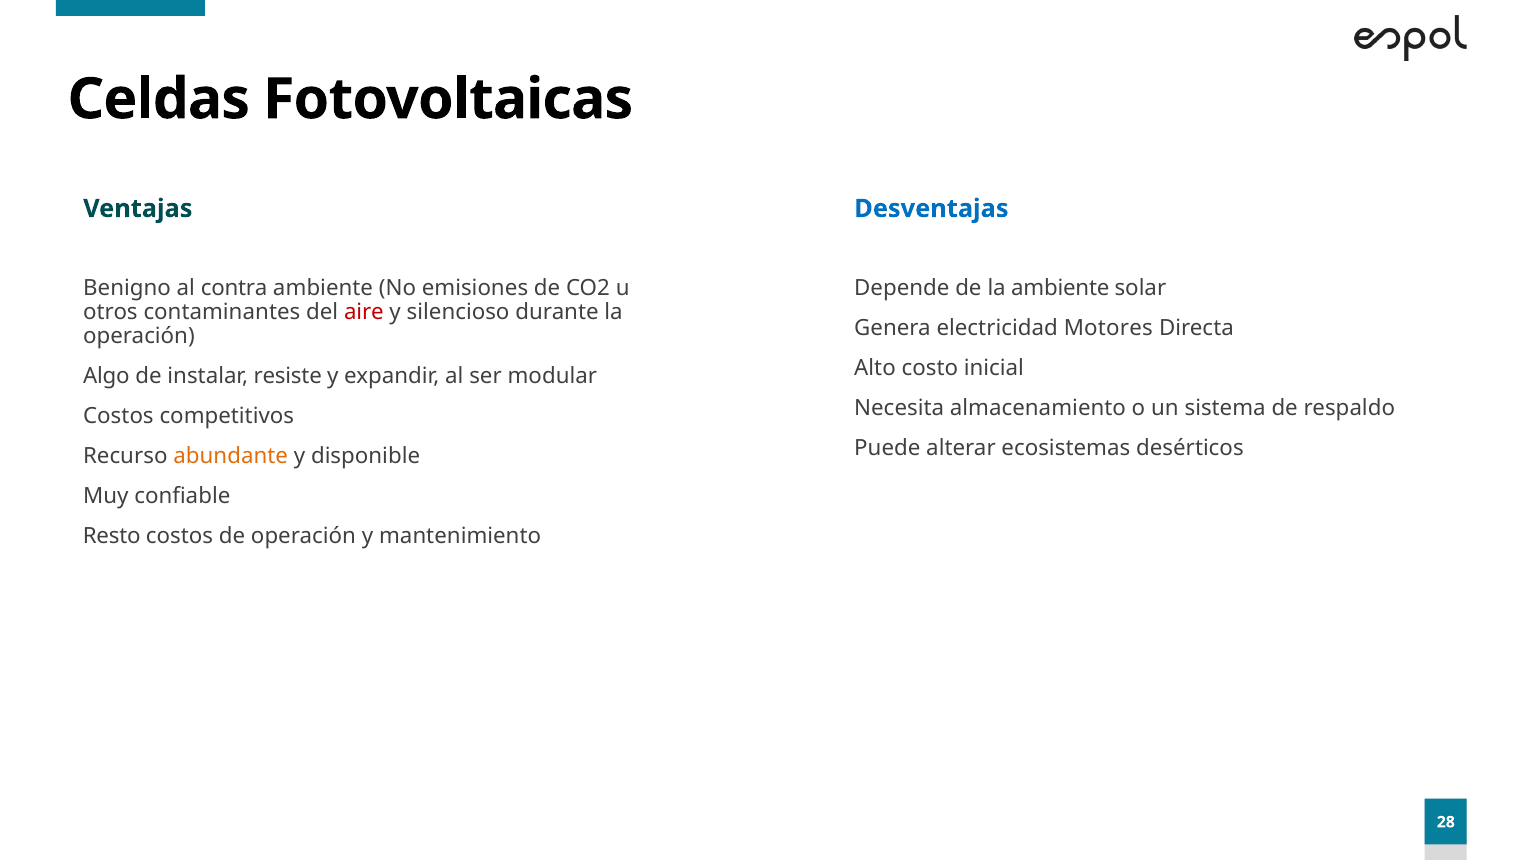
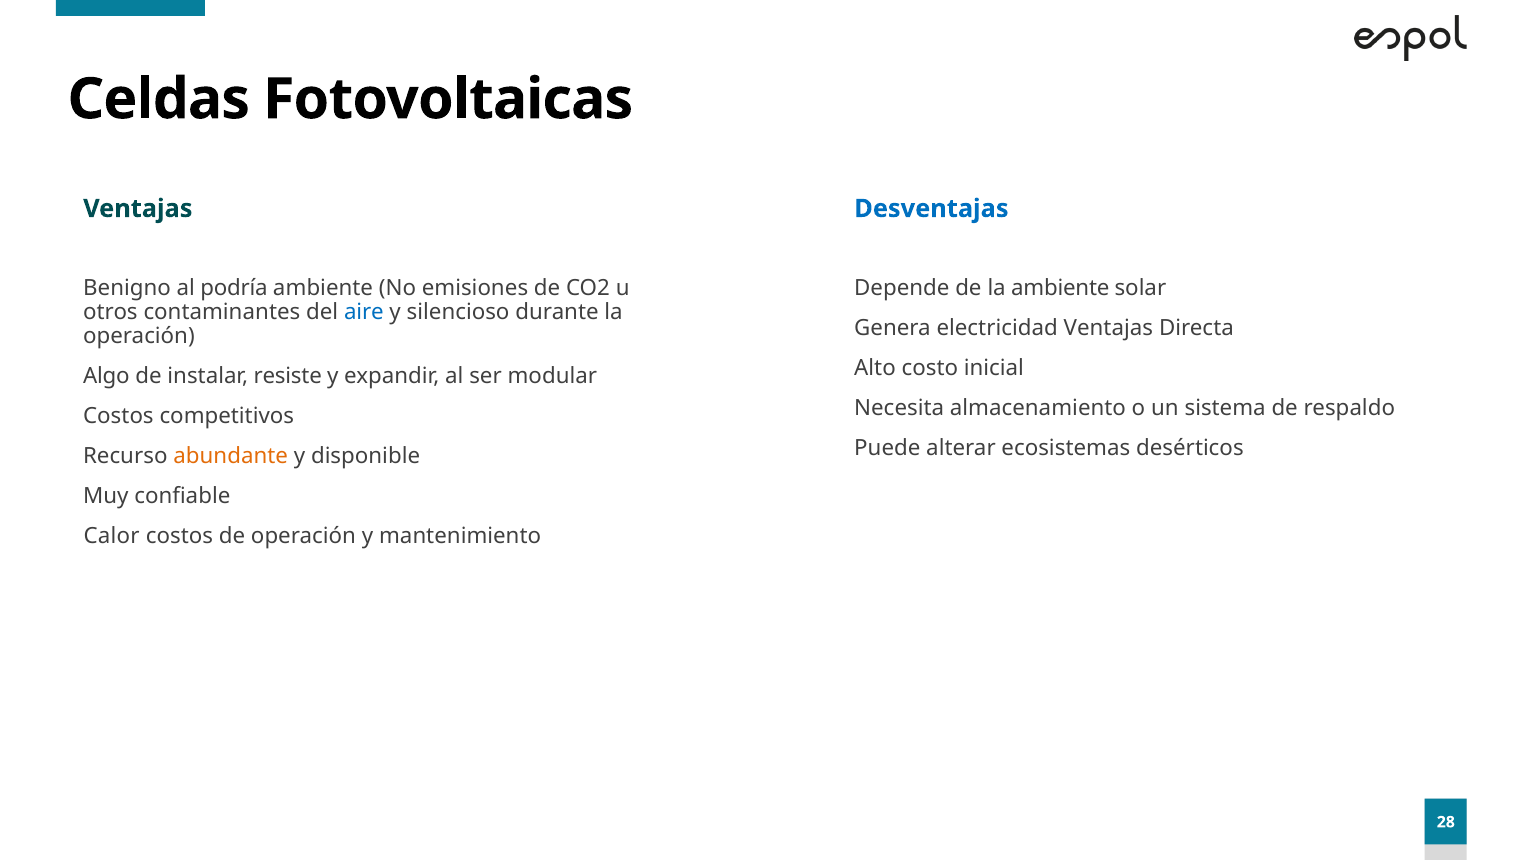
contra: contra -> podría
aire colour: red -> blue
electricidad Motores: Motores -> Ventajas
Resto: Resto -> Calor
